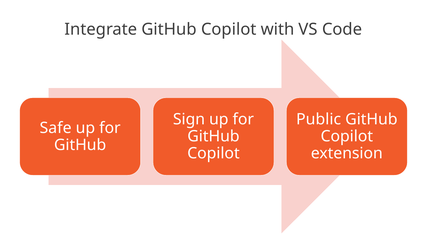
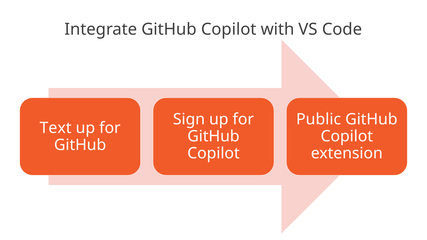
Safe: Safe -> Text
